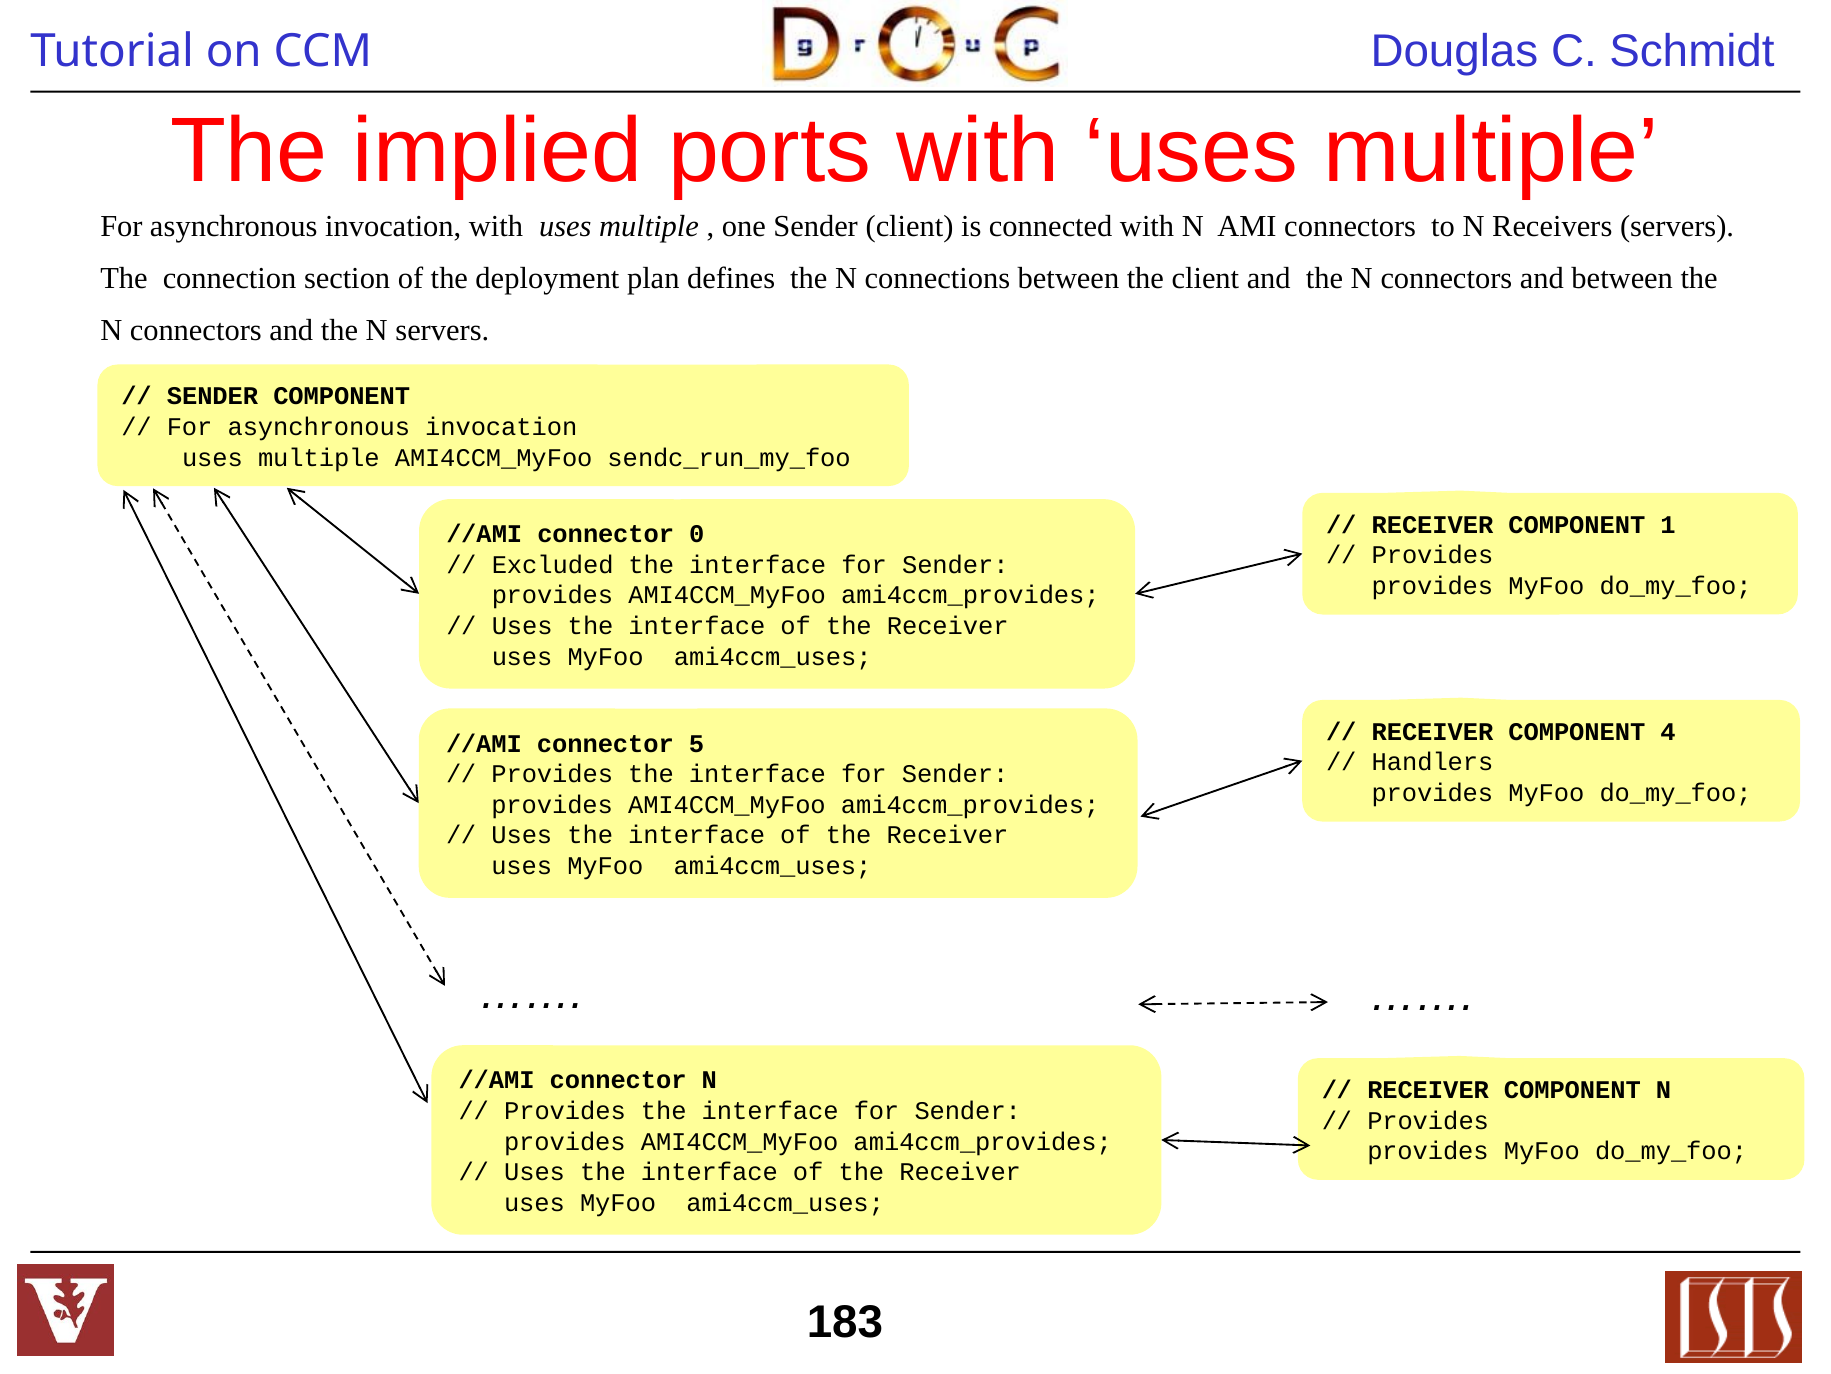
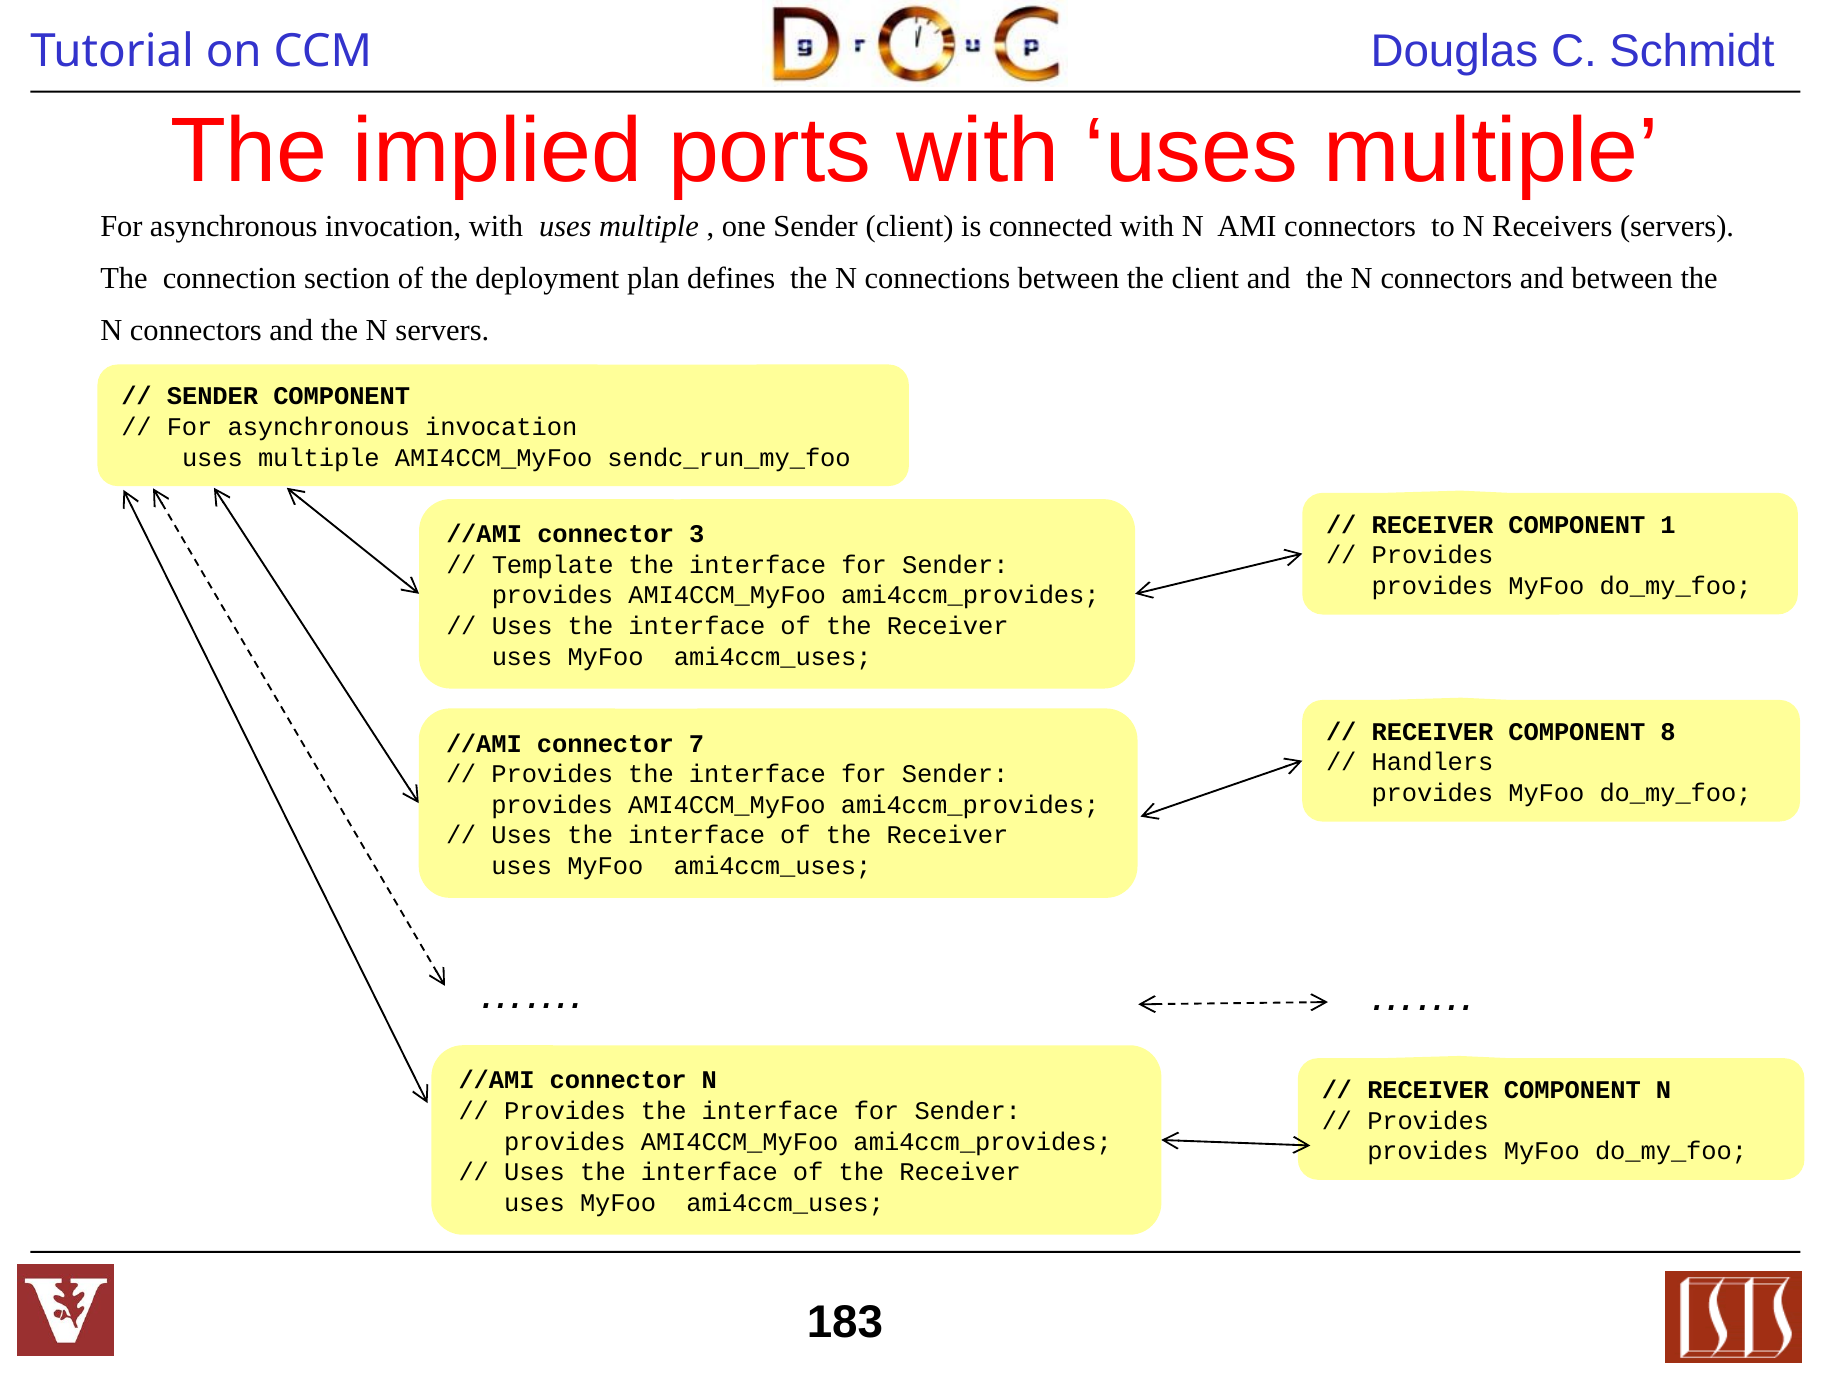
0: 0 -> 3
Excluded: Excluded -> Template
4: 4 -> 8
5: 5 -> 7
